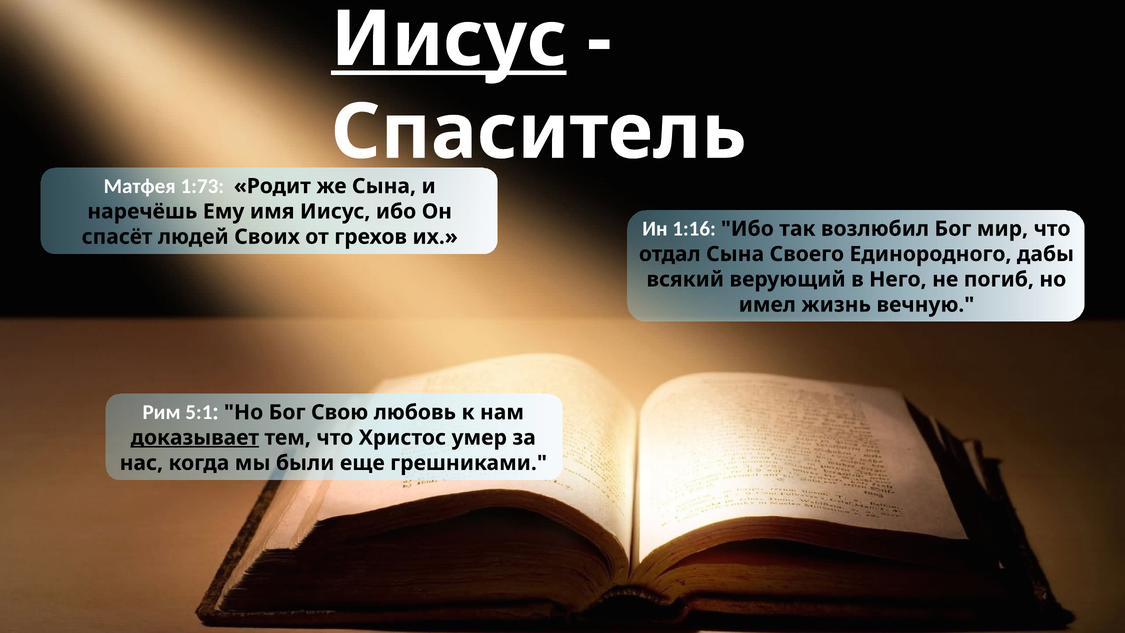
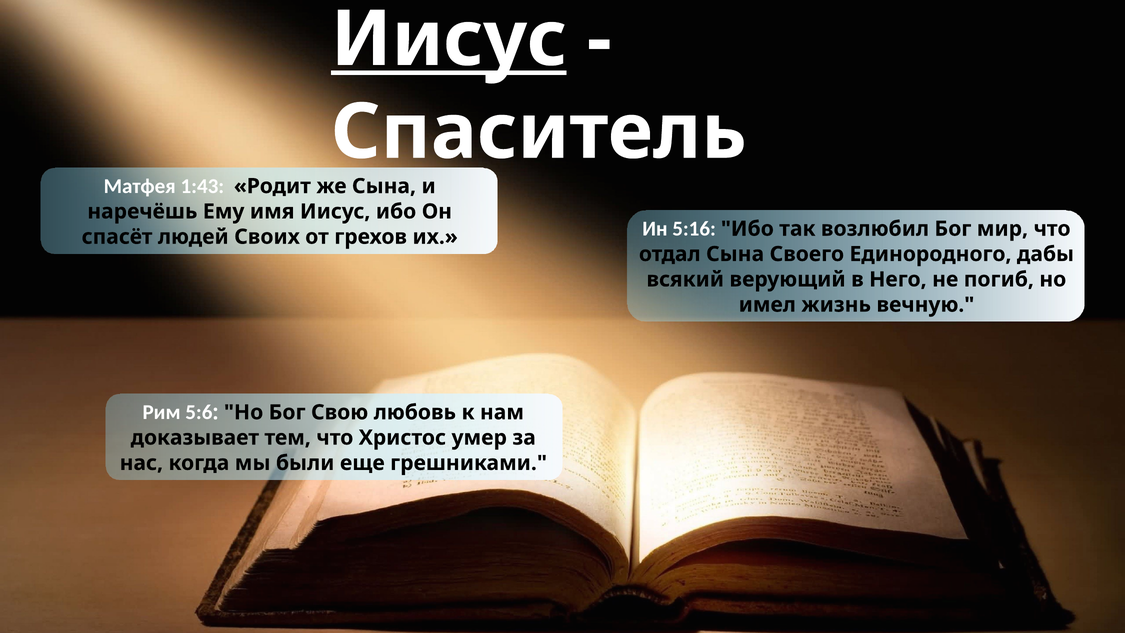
1:73: 1:73 -> 1:43
1:16: 1:16 -> 5:16
5:1: 5:1 -> 5:6
доказывает underline: present -> none
